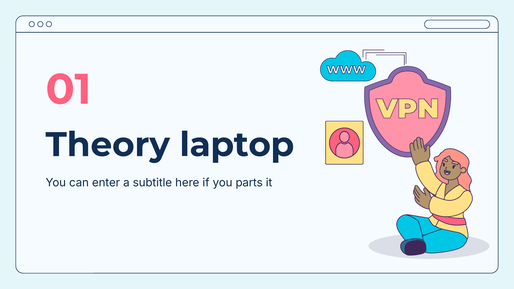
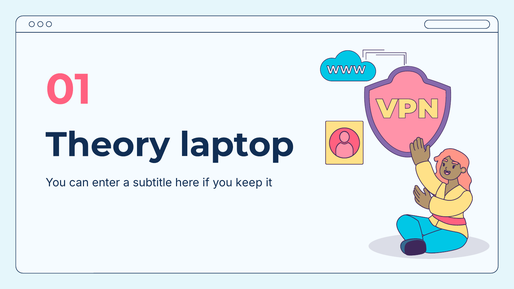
parts: parts -> keep
